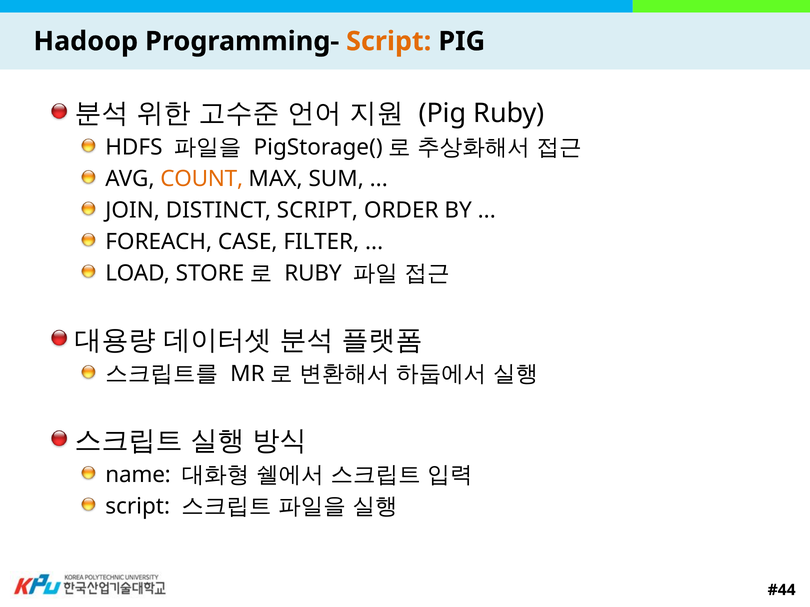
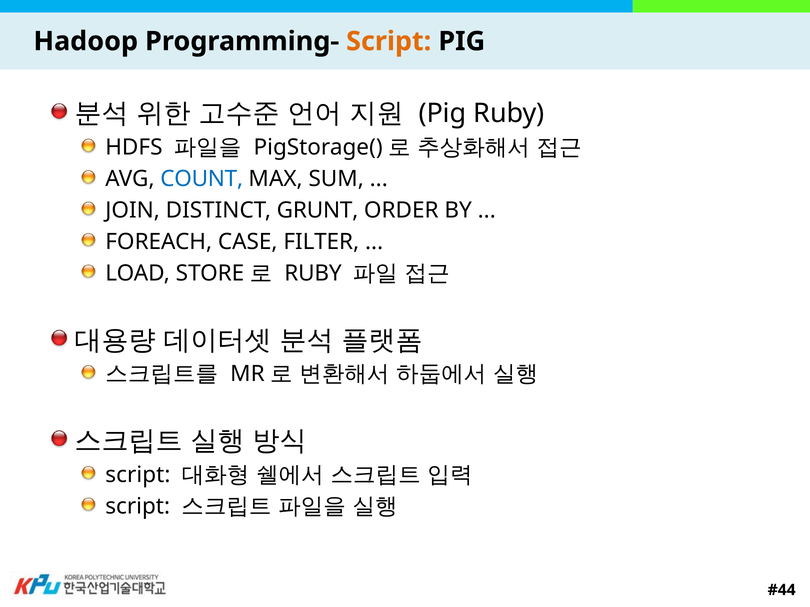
COUNT colour: orange -> blue
DISTINCT SCRIPT: SCRIPT -> GRUNT
name at (138, 475): name -> script
